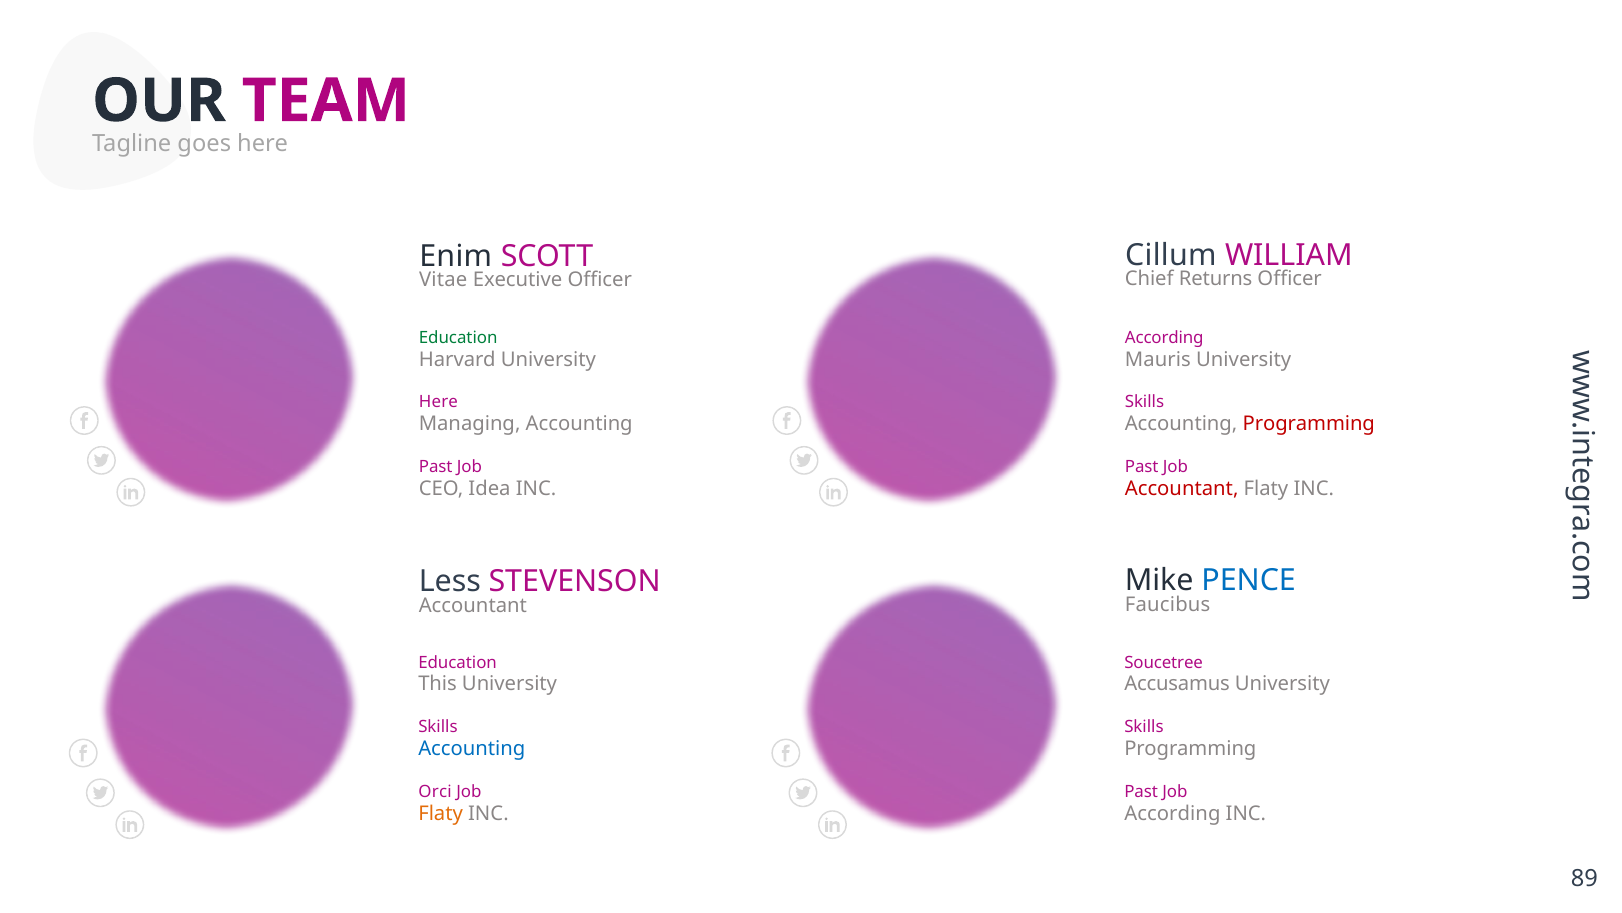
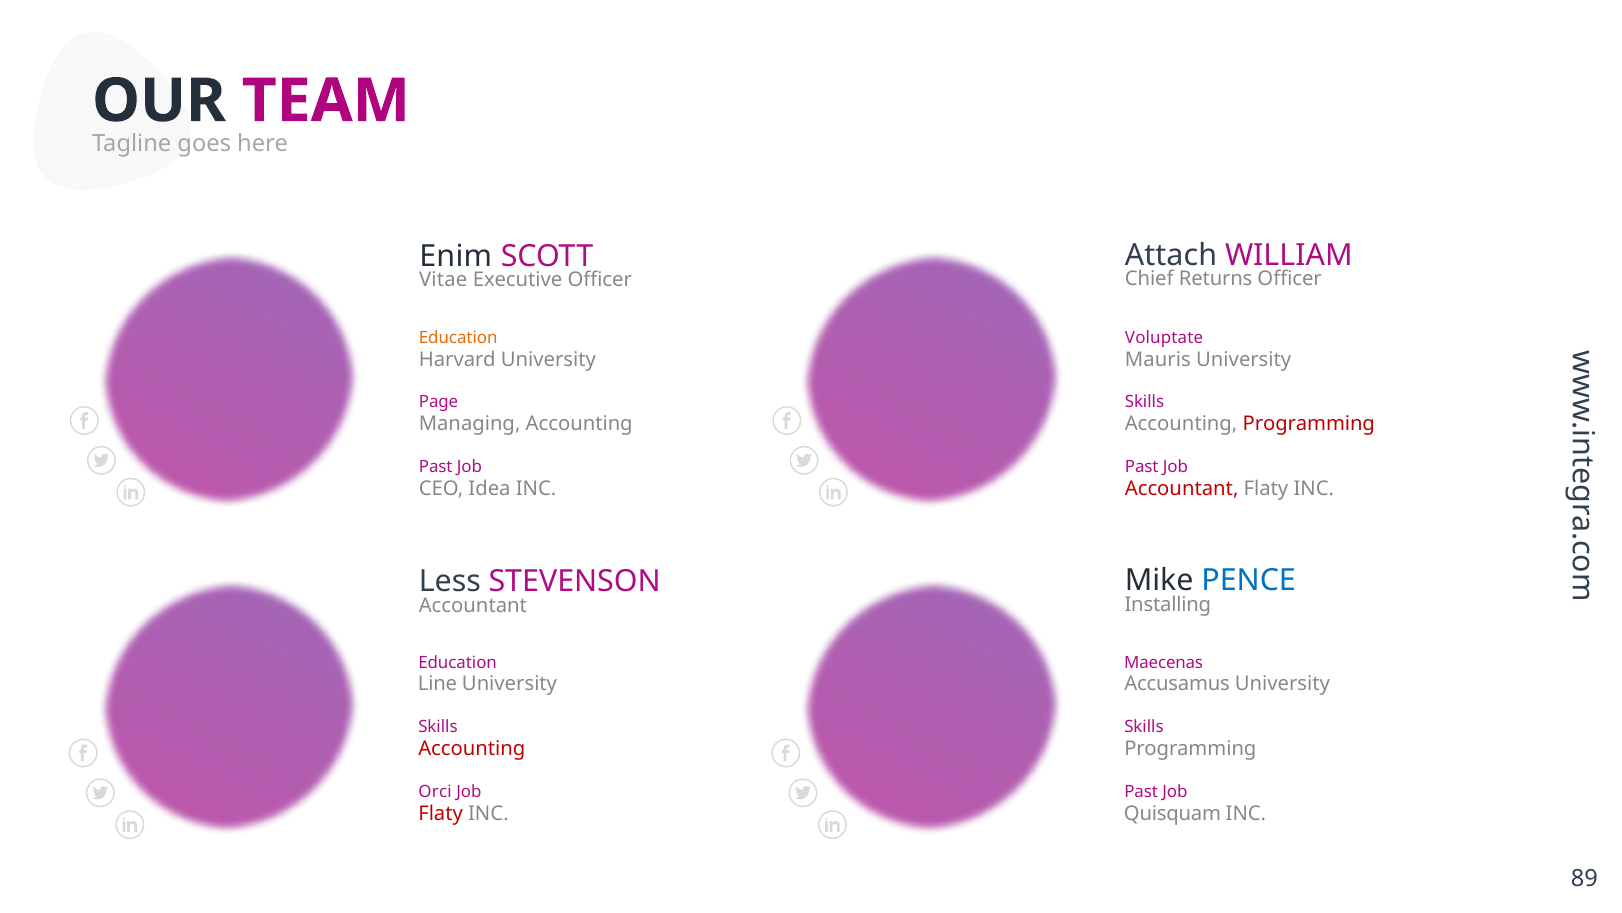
Cillum: Cillum -> Attach
Education at (458, 337) colour: green -> orange
According at (1164, 337): According -> Voluptate
Here at (438, 402): Here -> Page
Faucibus: Faucibus -> Installing
Soucetree: Soucetree -> Maecenas
This: This -> Line
Accounting at (472, 748) colour: blue -> red
Flaty at (441, 813) colour: orange -> red
According at (1172, 813): According -> Quisquam
